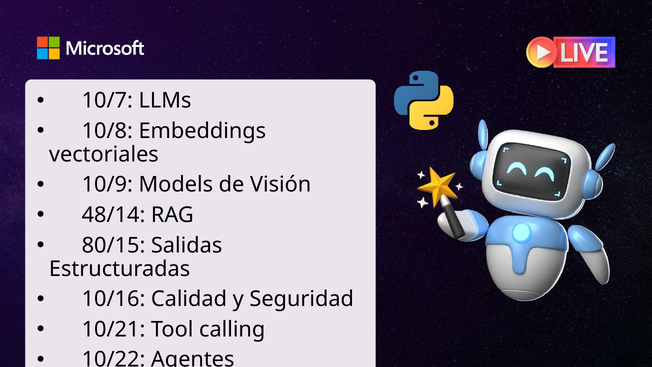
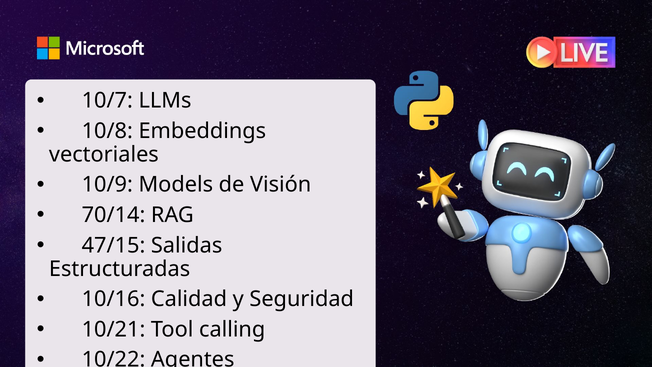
48/14: 48/14 -> 70/14
80/15: 80/15 -> 47/15
